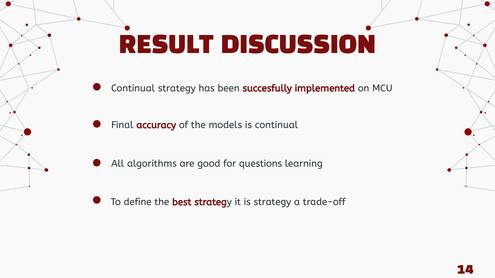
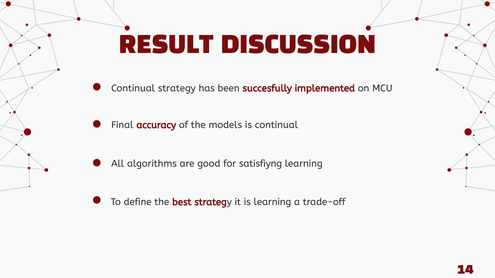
questions: questions -> satisfiyng
is strategy: strategy -> learning
